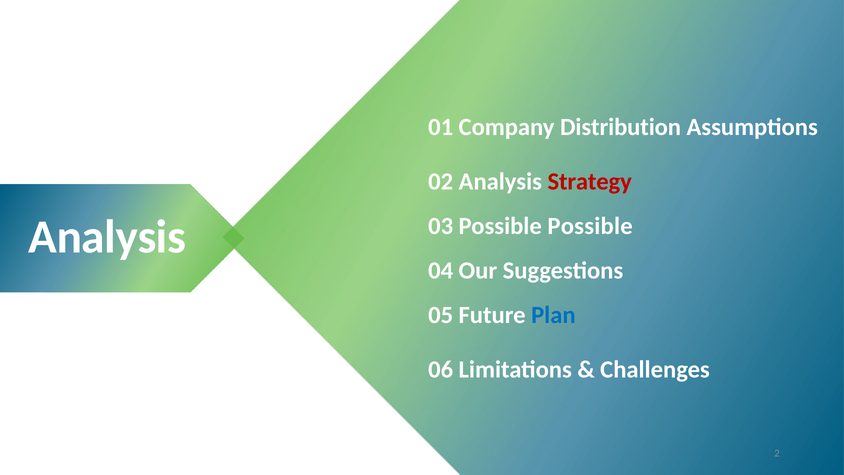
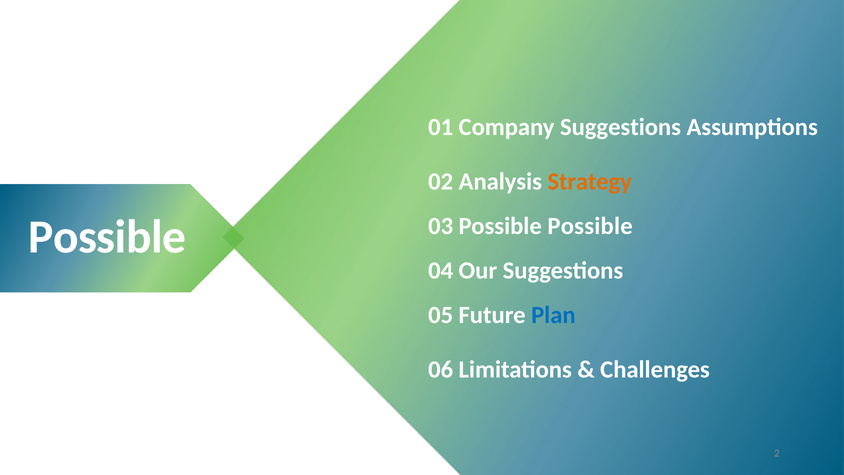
Company Distribution: Distribution -> Suggestions
Strategy colour: red -> orange
Analysis at (107, 237): Analysis -> Possible
